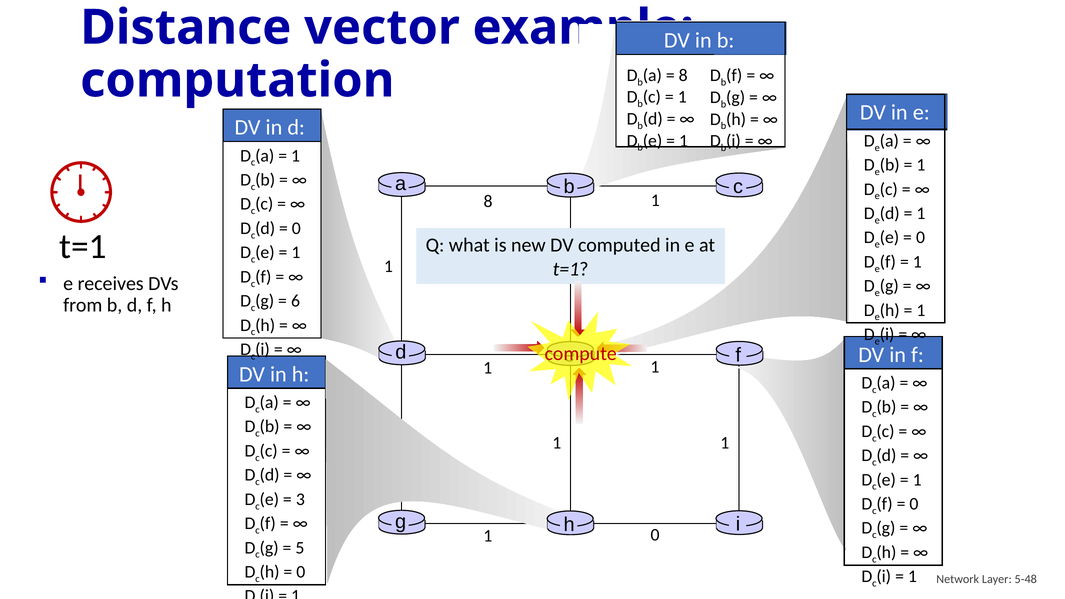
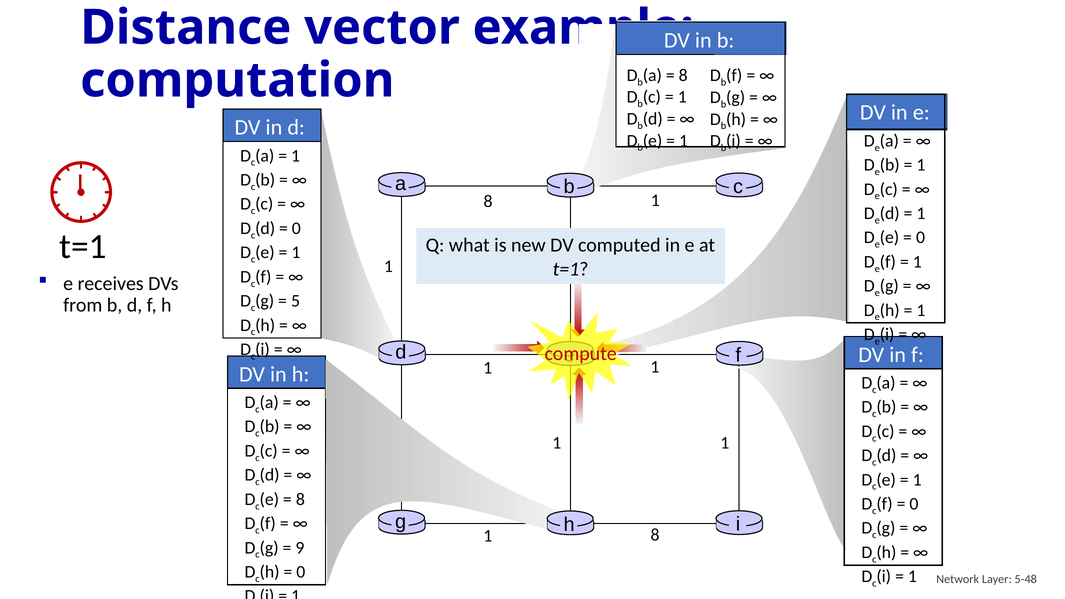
6: 6 -> 5
3 at (300, 499): 3 -> 8
0 at (655, 535): 0 -> 8
5: 5 -> 9
